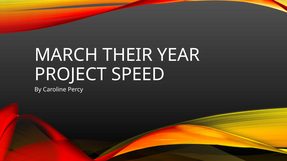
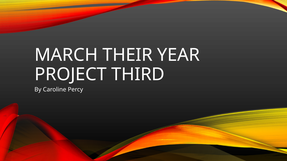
SPEED: SPEED -> THIRD
